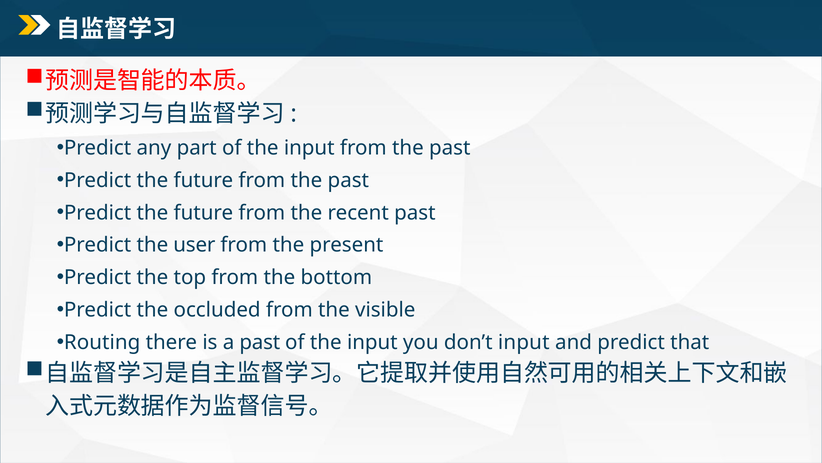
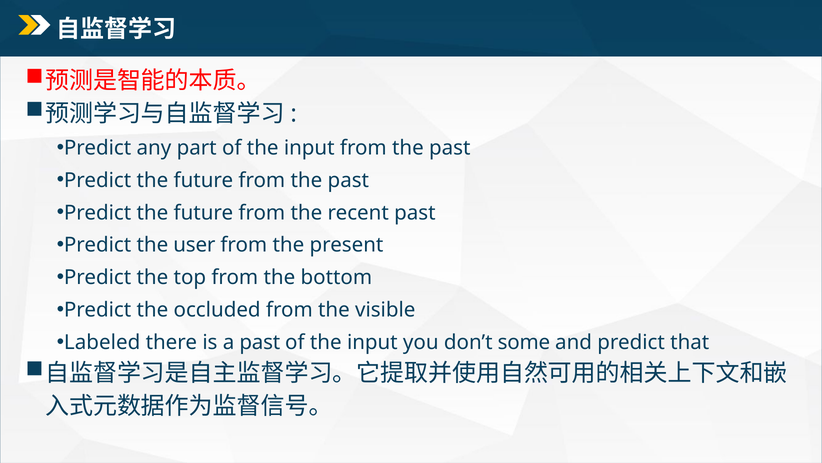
Routing: Routing -> Labeled
don’t input: input -> some
